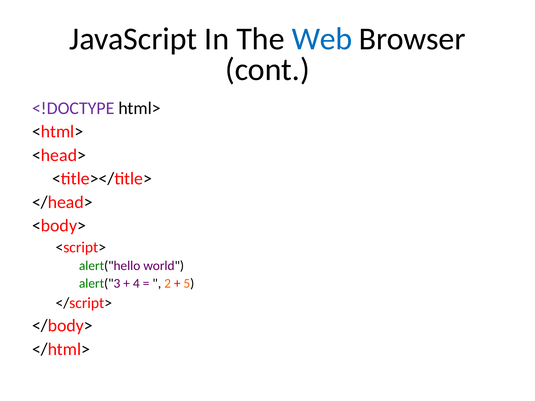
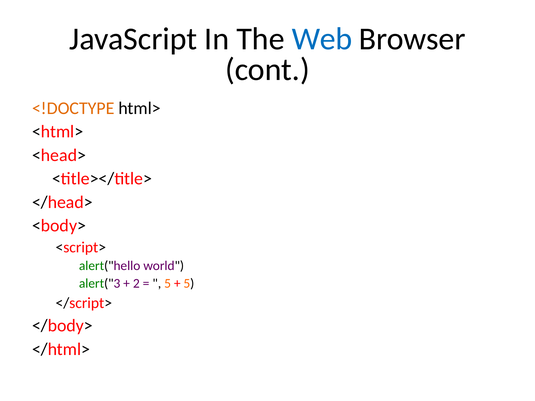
<!DOCTYPE colour: purple -> orange
4: 4 -> 2
2 at (168, 284): 2 -> 5
